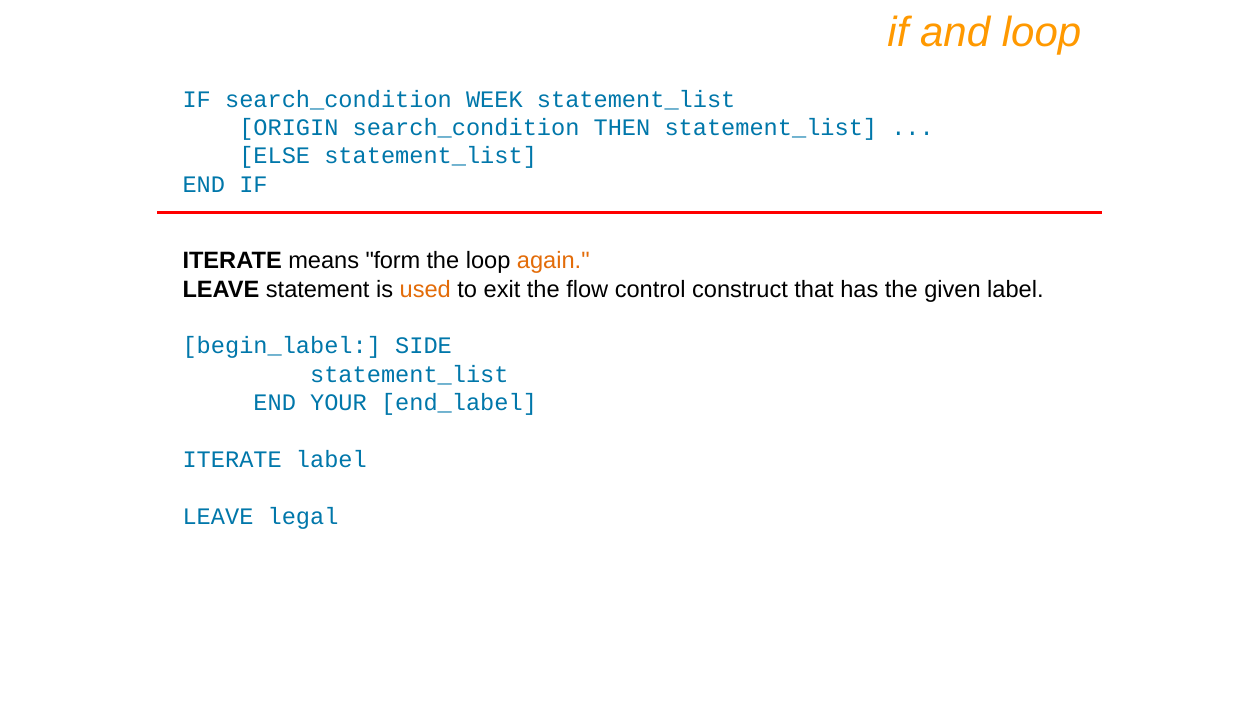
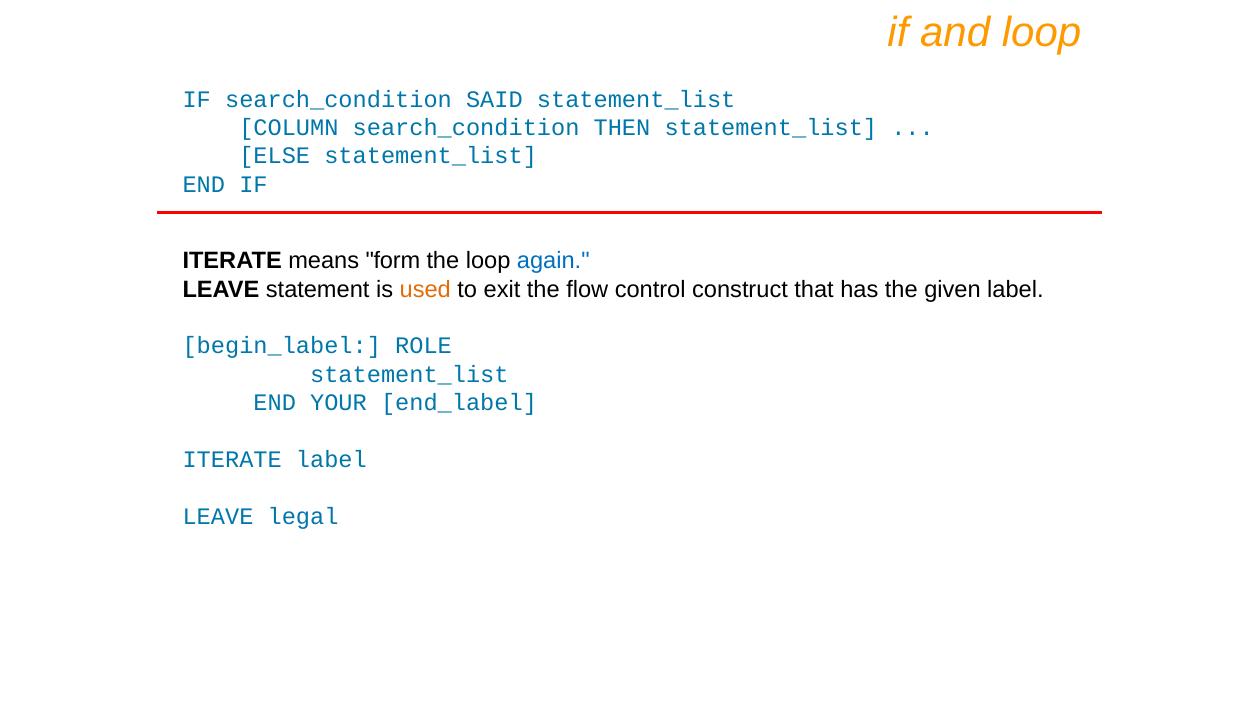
WEEK: WEEK -> SAID
ORIGIN: ORIGIN -> COLUMN
again colour: orange -> blue
SIDE: SIDE -> ROLE
